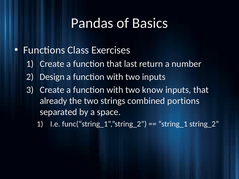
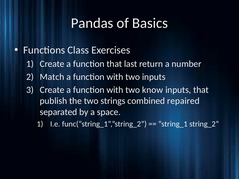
Design: Design -> Match
already: already -> publish
portions: portions -> repaired
